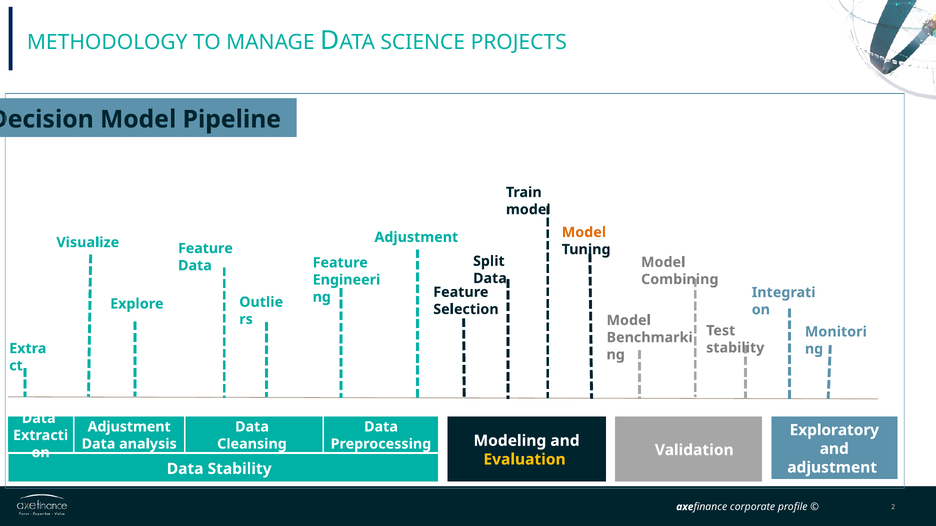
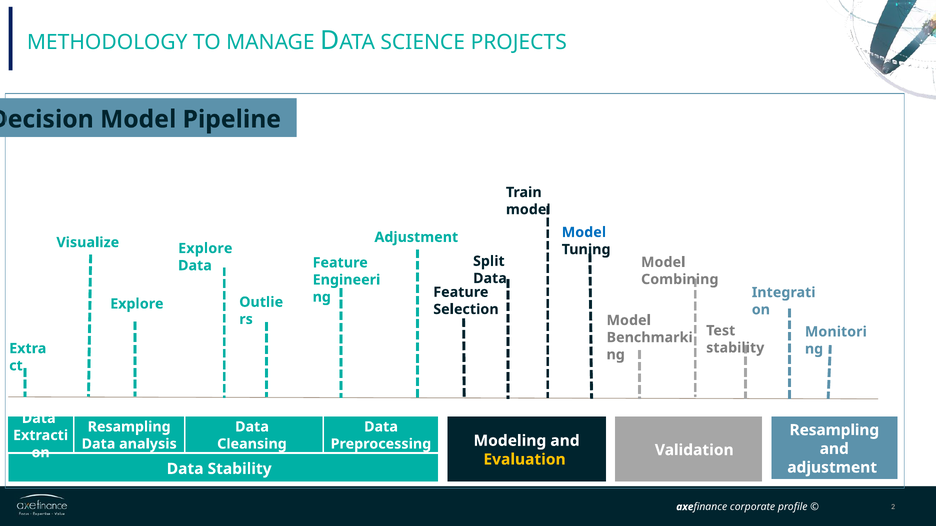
Model at (584, 233) colour: orange -> blue
Feature at (205, 249): Feature -> Explore
Adjustment at (129, 427): Adjustment -> Resampling
Exploratory at (834, 431): Exploratory -> Resampling
